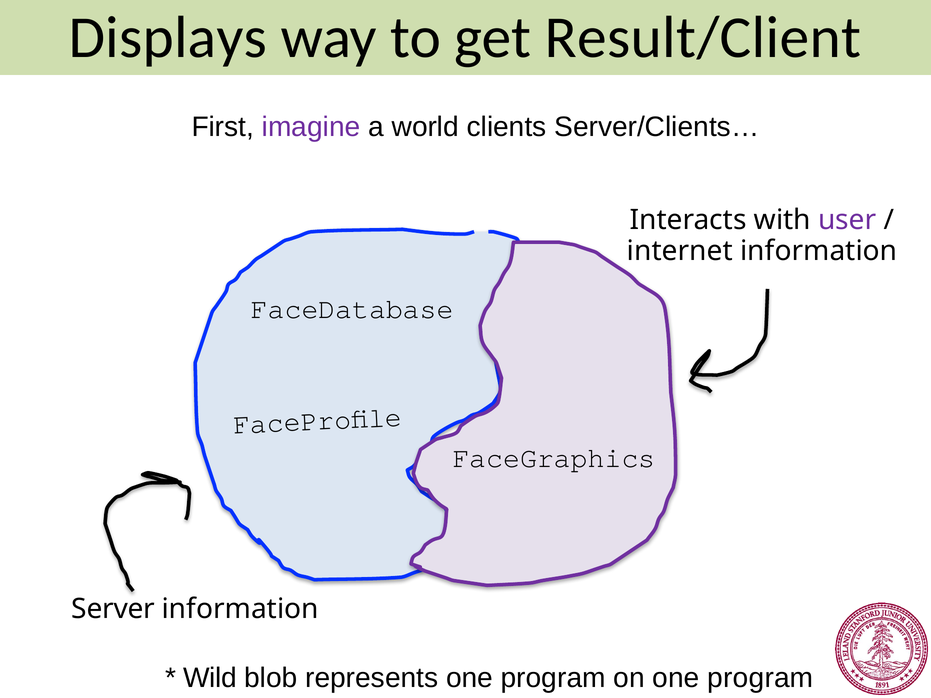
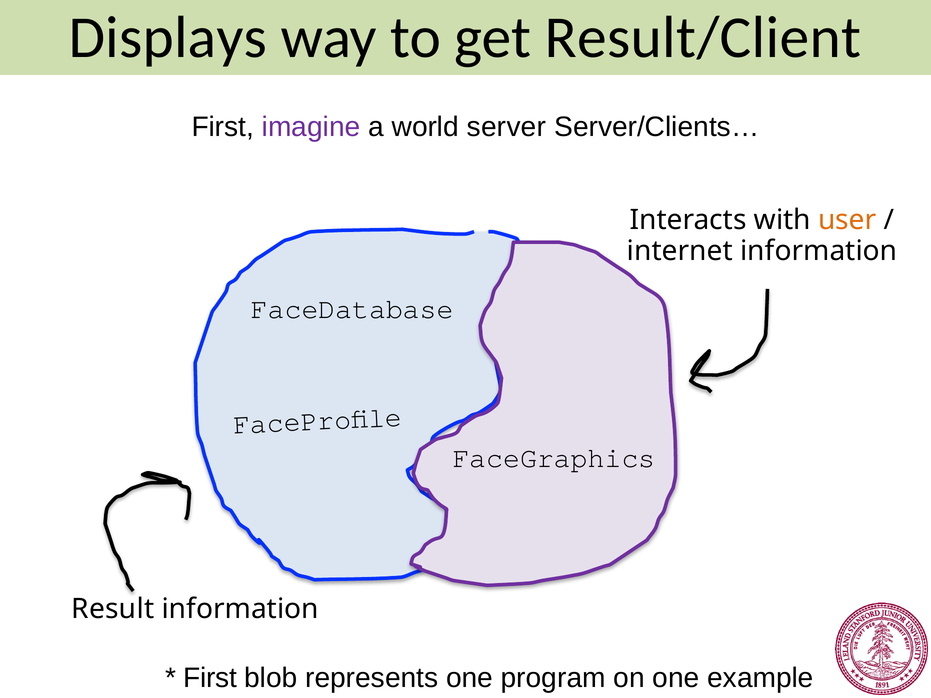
clients: clients -> server
user colour: purple -> orange
Server: Server -> Result
Wild at (210, 678): Wild -> First
on one program: program -> example
